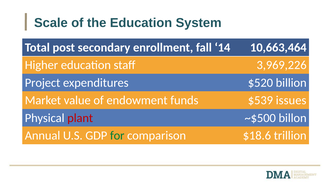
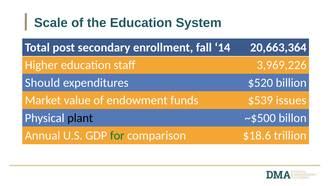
10,663,464: 10,663,464 -> 20,663,364
Project: Project -> Should
plant colour: red -> black
